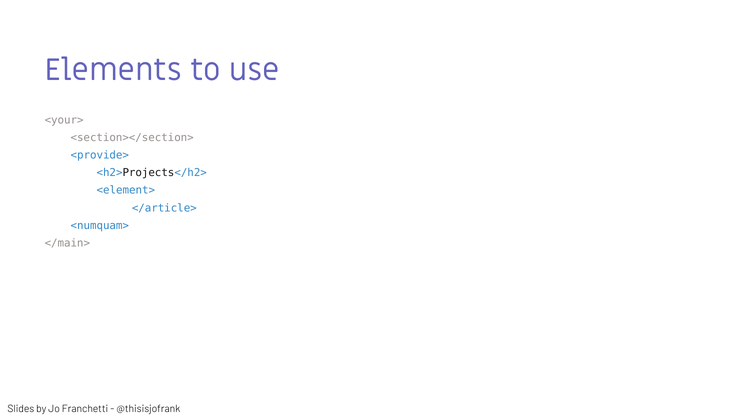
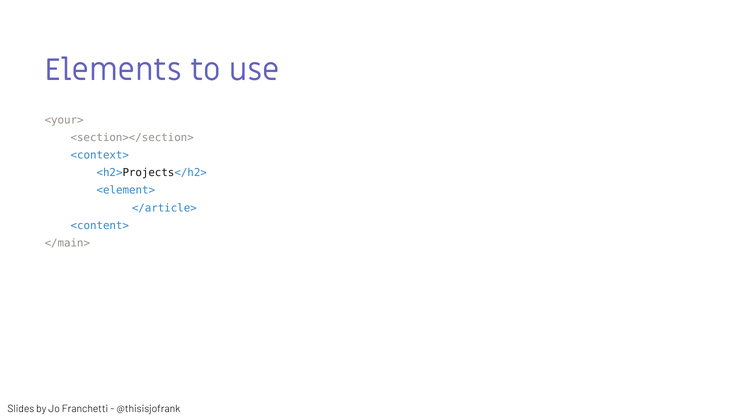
<provide>: <provide> -> <context>
<numquam>: <numquam> -> <content>
